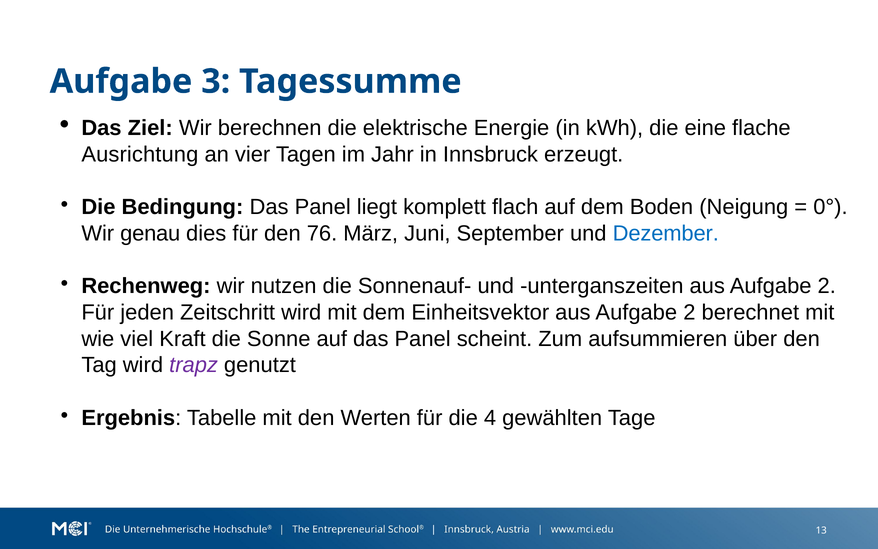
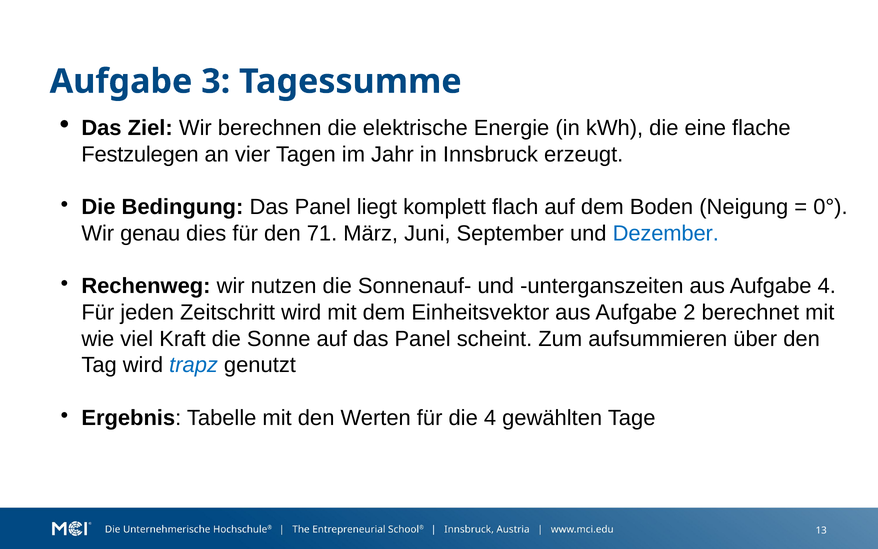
Ausrichtung: Ausrichtung -> Festzulegen
76: 76 -> 71
unterganszeiten aus Aufgabe 2: 2 -> 4
trapz colour: purple -> blue
